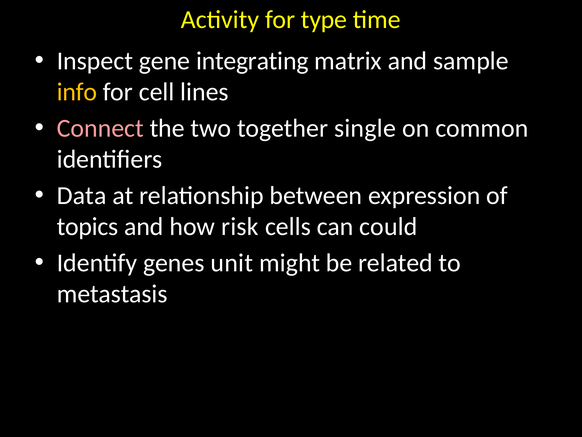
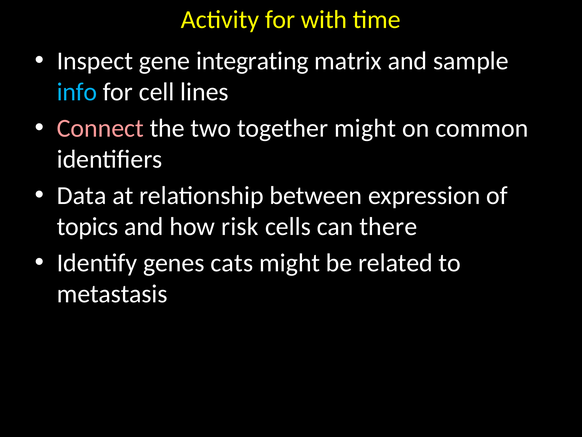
type: type -> with
info colour: yellow -> light blue
together single: single -> might
could: could -> there
unit: unit -> cats
